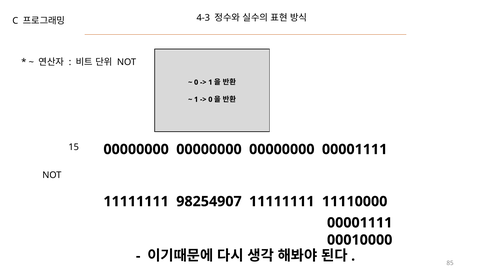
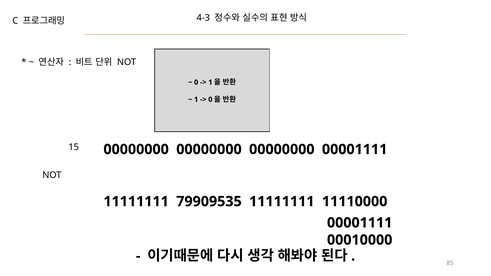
98254907: 98254907 -> 79909535
